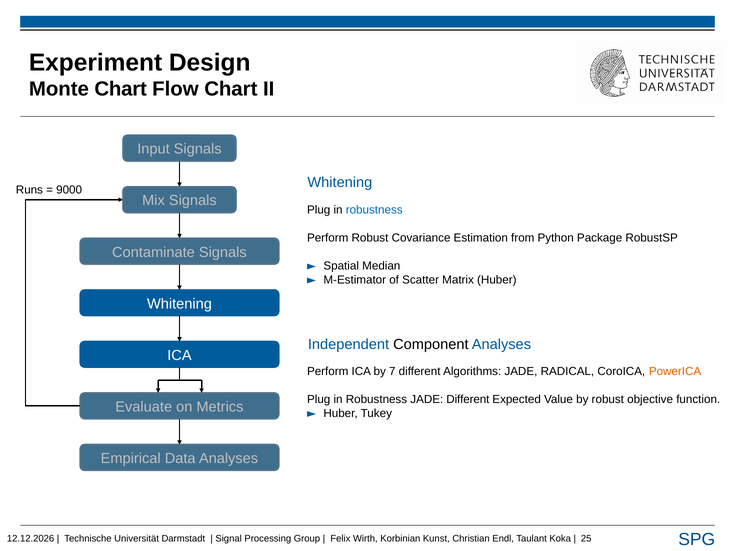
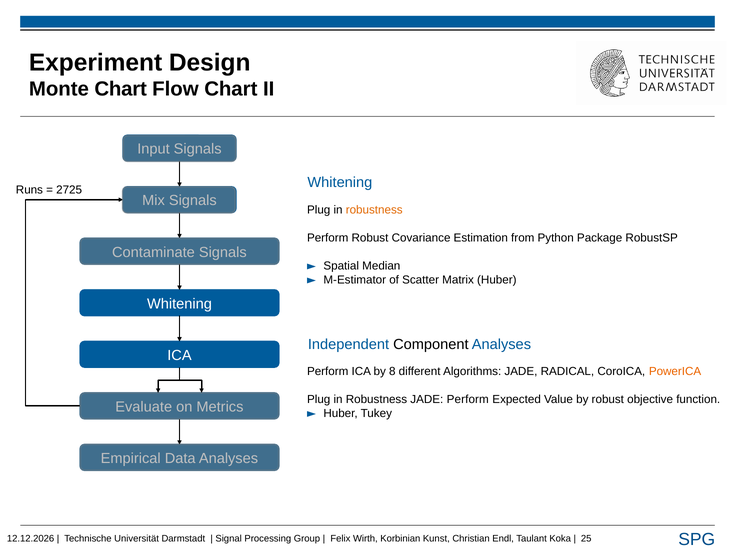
9000: 9000 -> 2725
robustness at (374, 210) colour: blue -> orange
7: 7 -> 8
JADE Different: Different -> Perform
